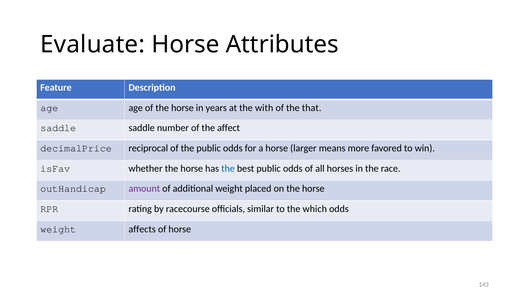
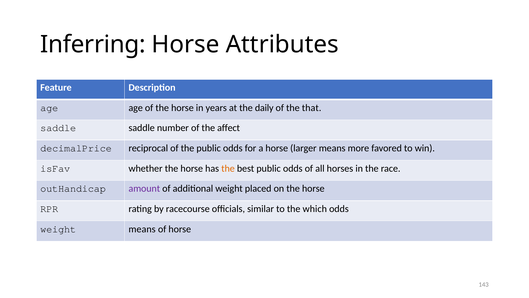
Evaluate: Evaluate -> Inferring
with: with -> daily
the at (228, 168) colour: blue -> orange
weight affects: affects -> means
